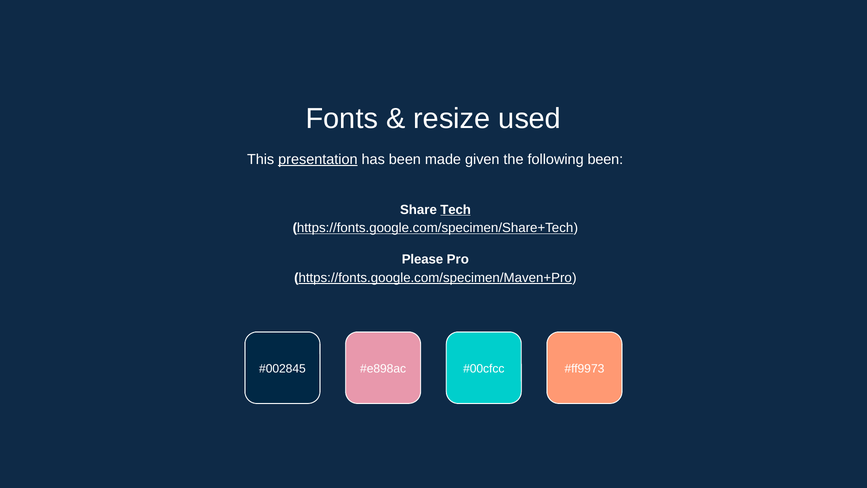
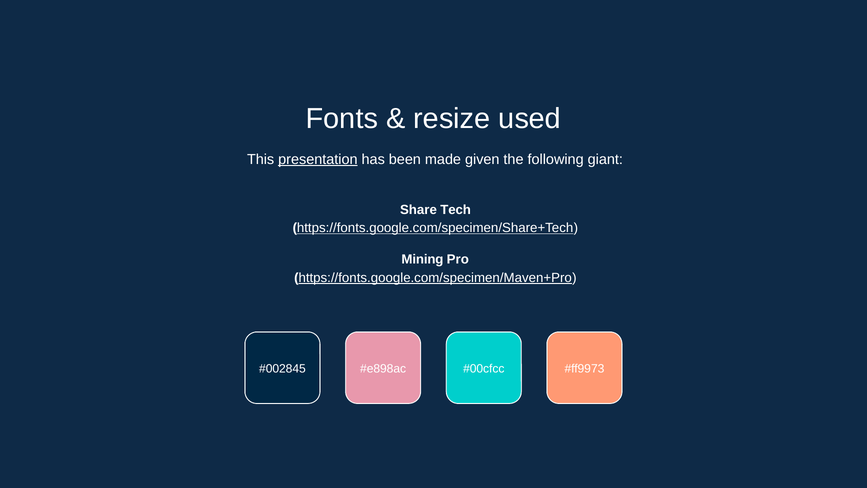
following been: been -> giant
Tech underline: present -> none
Please: Please -> Mining
